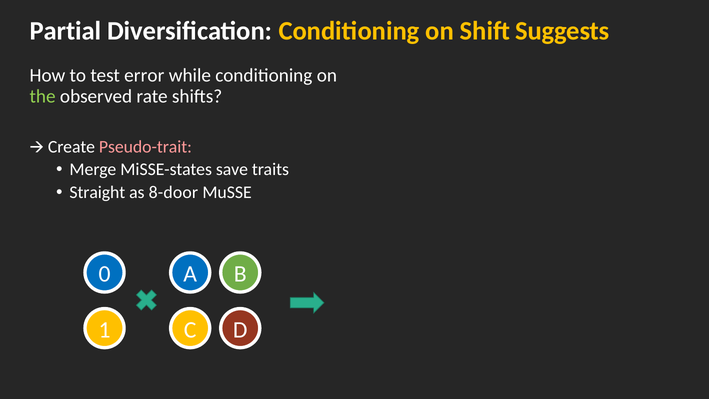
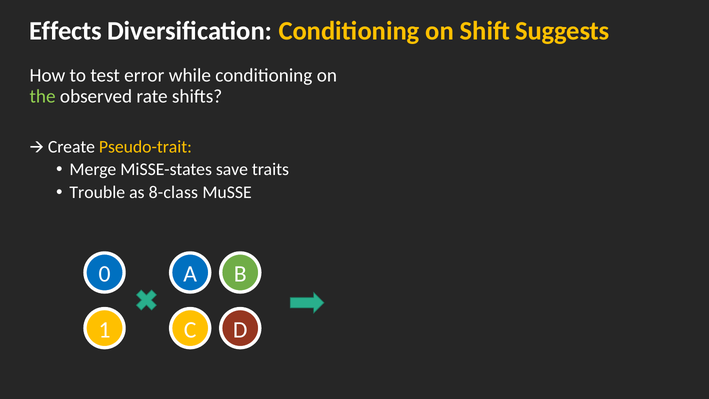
Partial: Partial -> Effects
Pseudo-trait colour: pink -> yellow
Straight: Straight -> Trouble
8-door: 8-door -> 8-class
